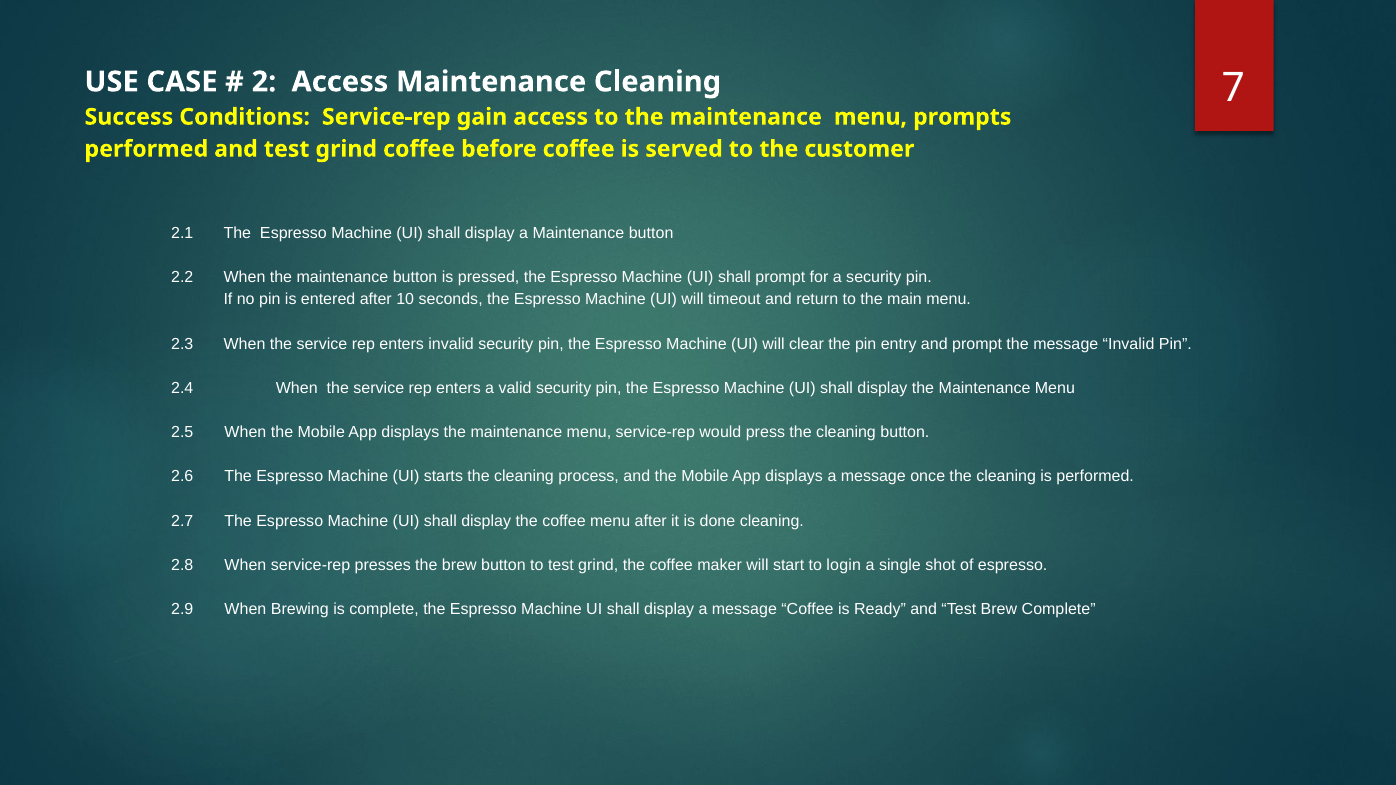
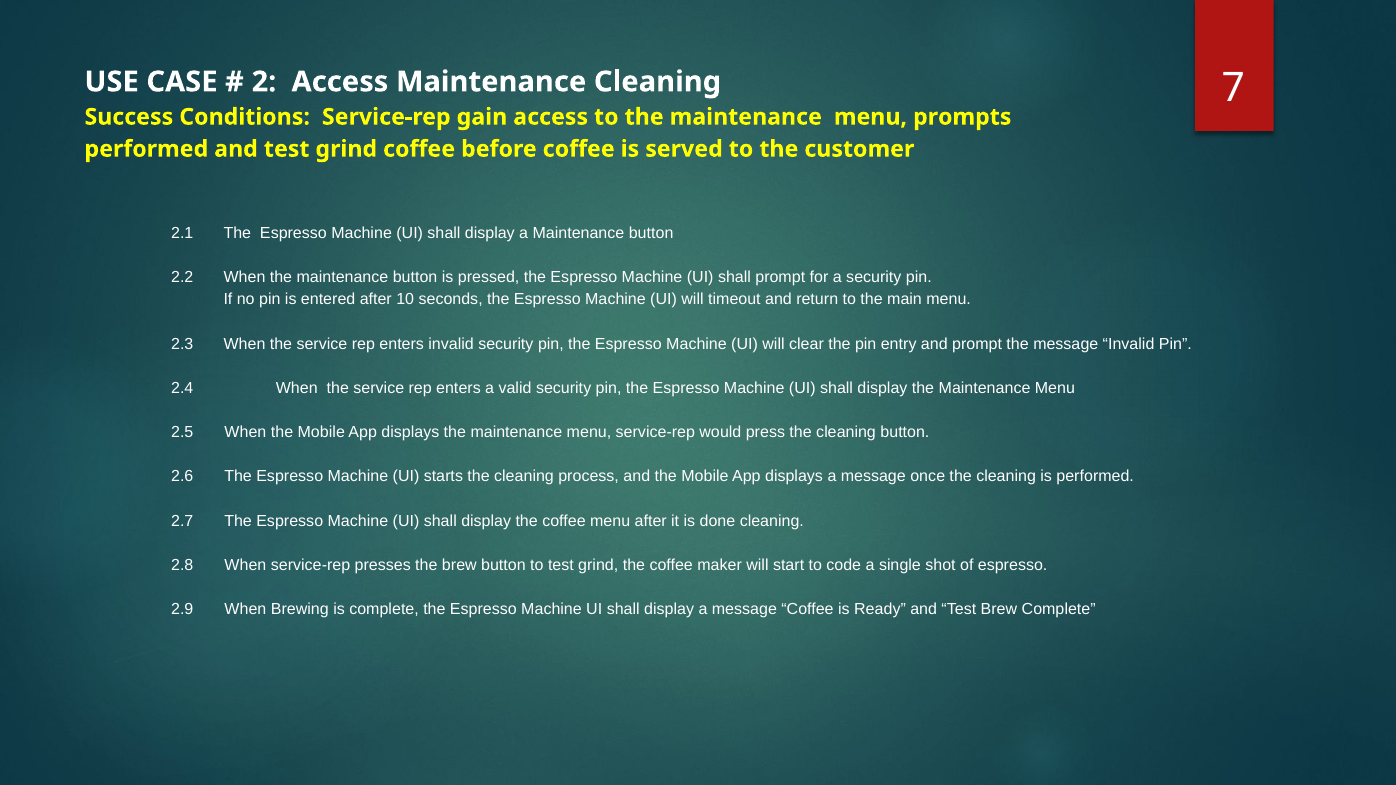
login: login -> code
